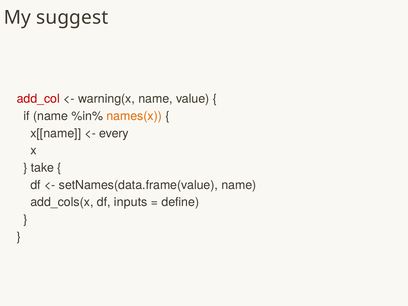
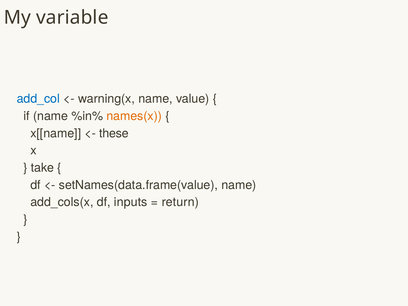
suggest: suggest -> variable
add_col colour: red -> blue
every: every -> these
define: define -> return
